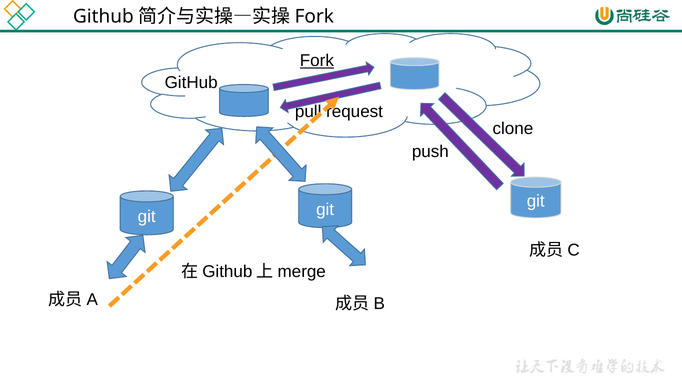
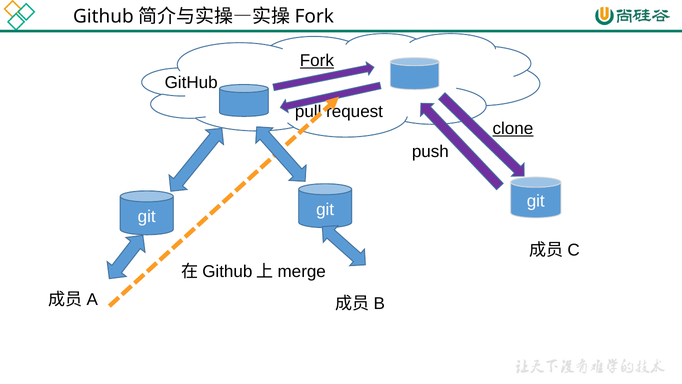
clone underline: none -> present
